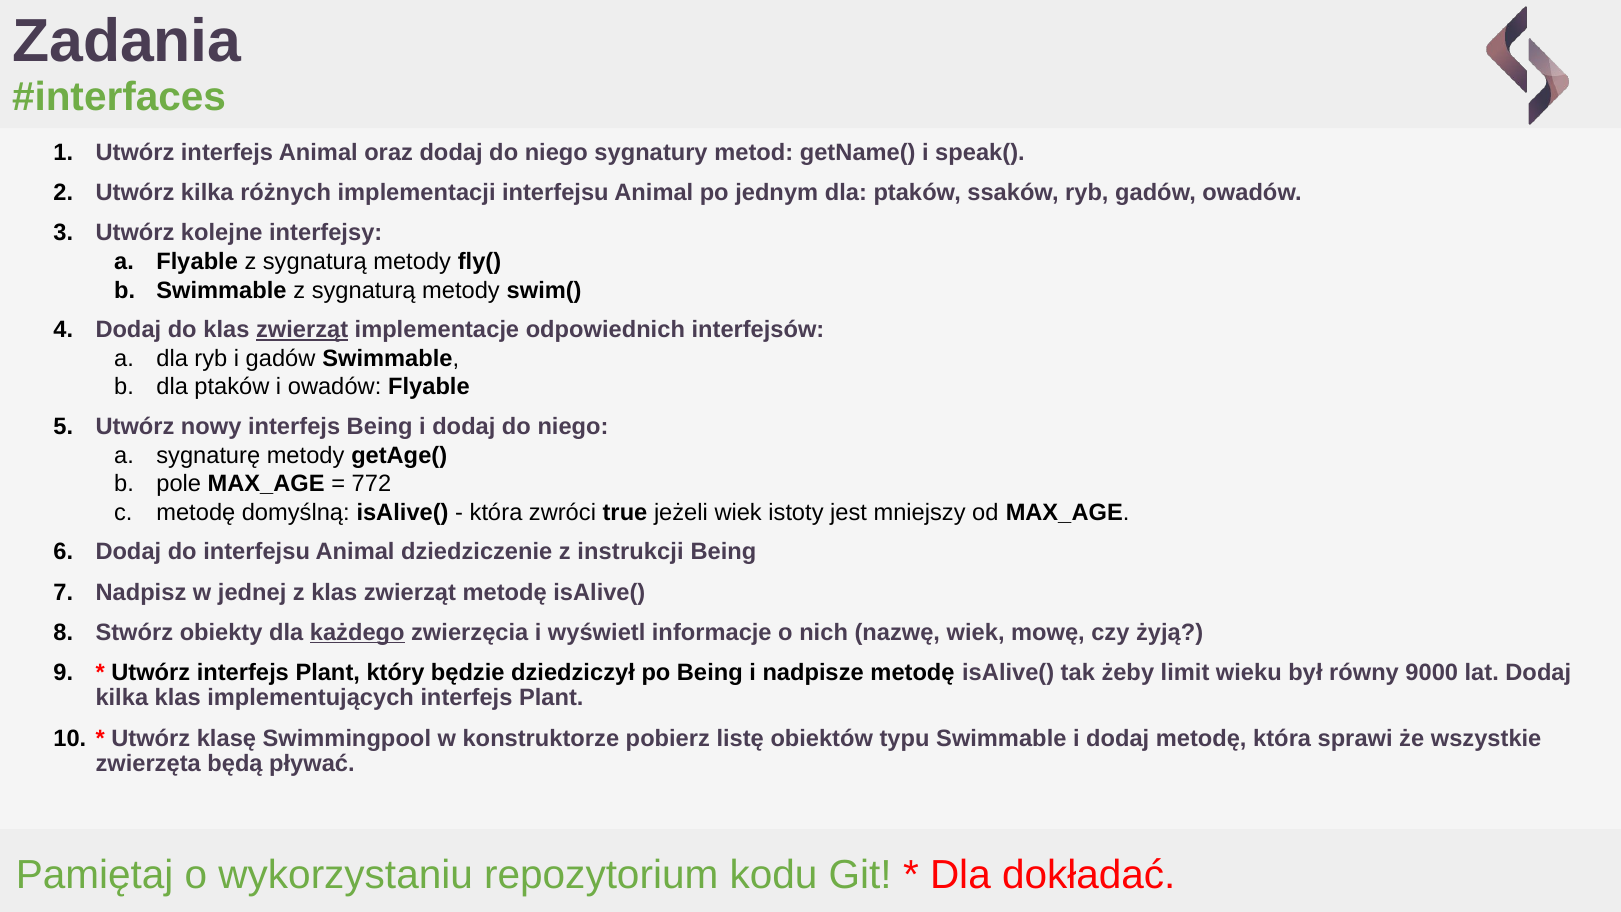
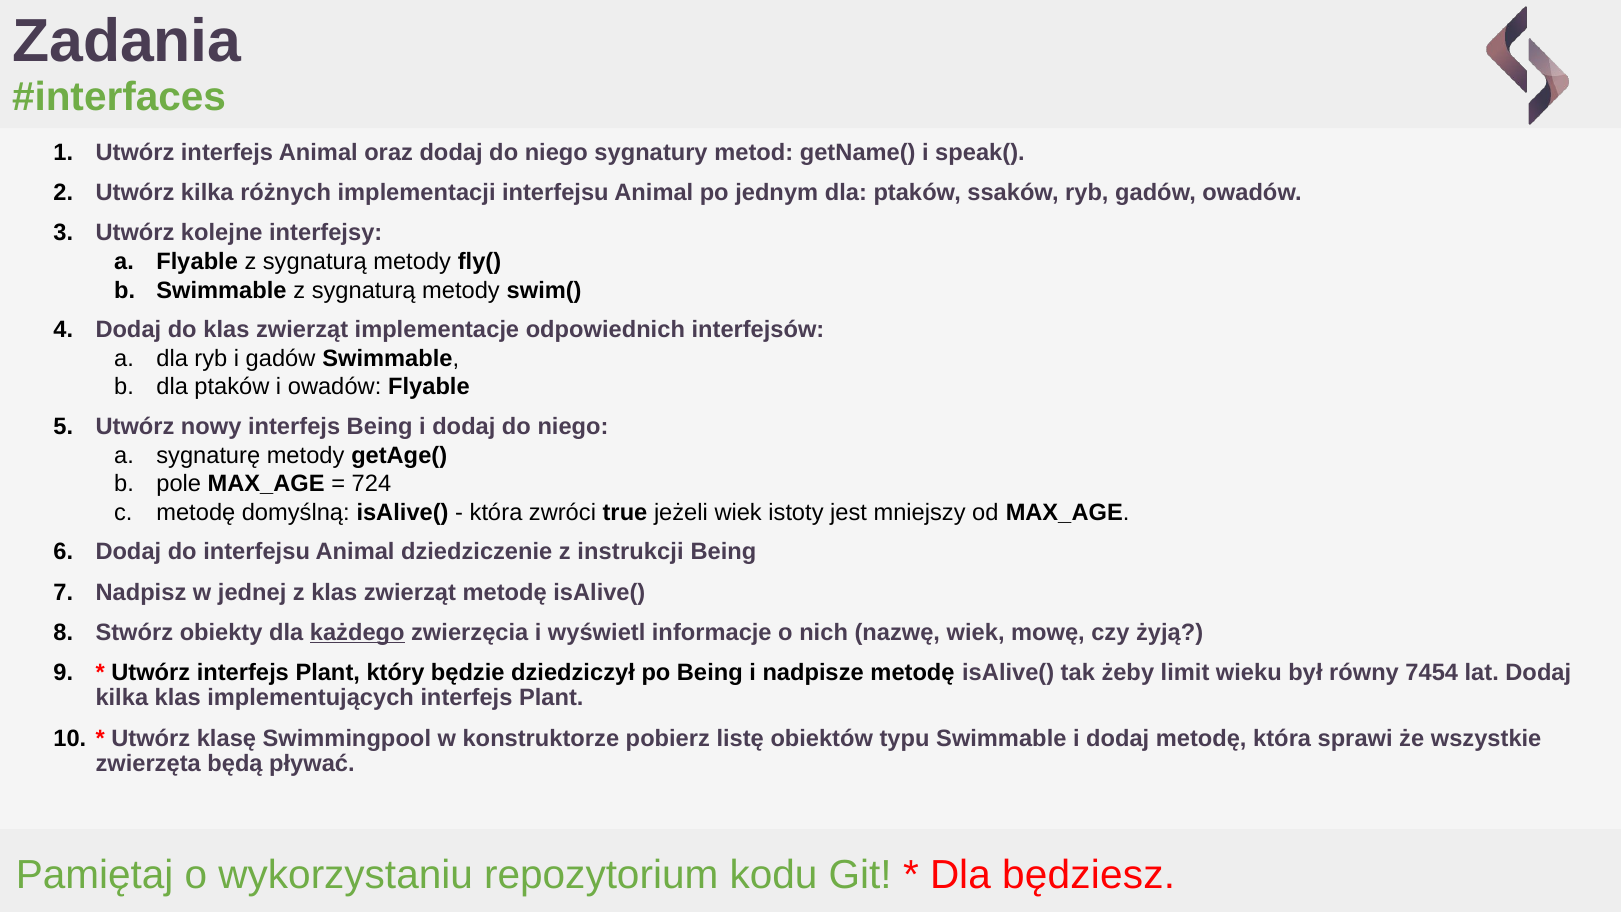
zwierząt at (302, 330) underline: present -> none
772: 772 -> 724
9000: 9000 -> 7454
dokładać: dokładać -> będziesz
